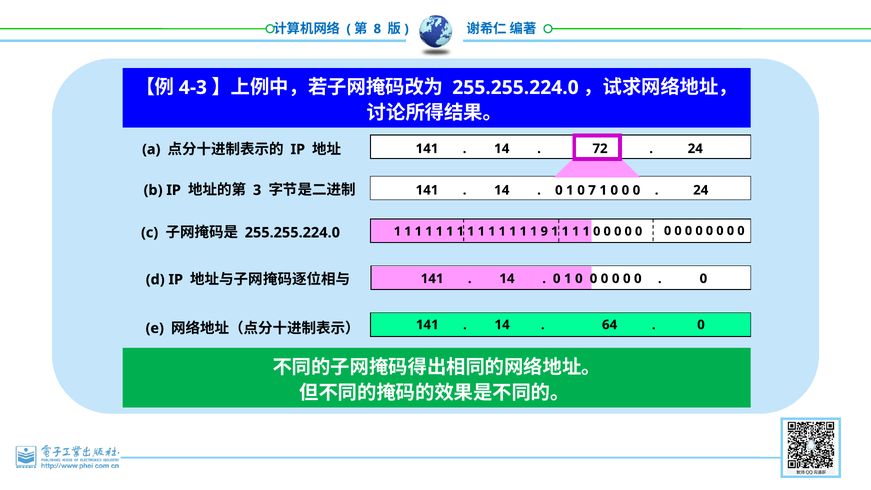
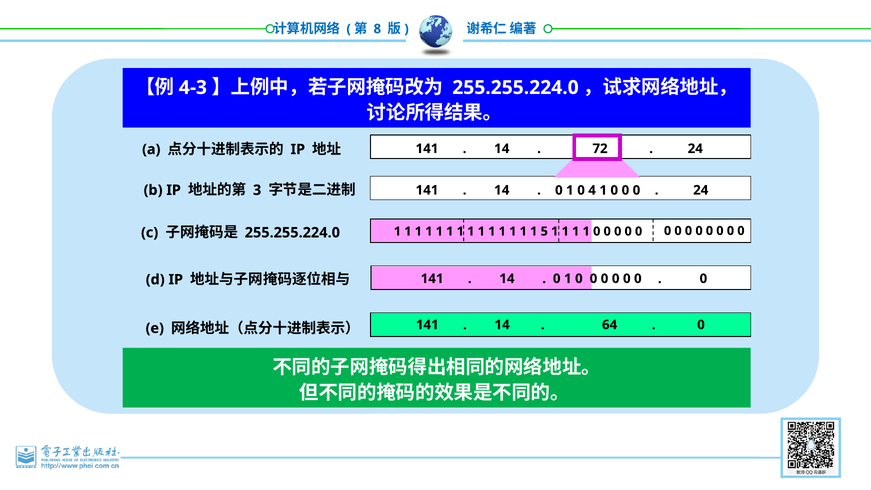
7: 7 -> 4
9: 9 -> 5
